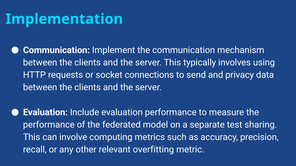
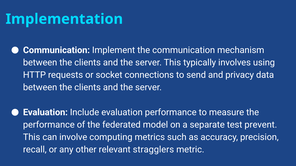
sharing: sharing -> prevent
overfitting: overfitting -> stragglers
